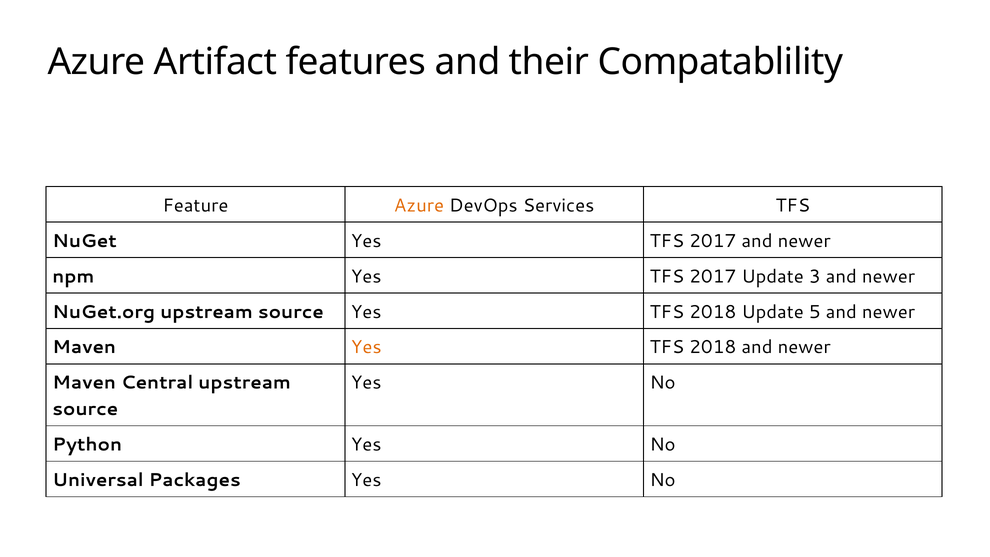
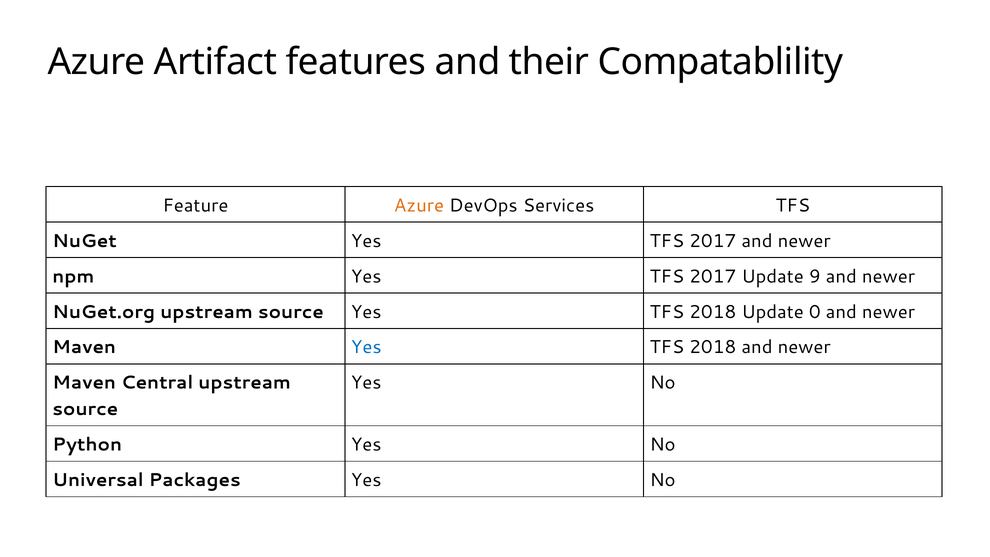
3: 3 -> 9
5: 5 -> 0
Yes at (366, 347) colour: orange -> blue
